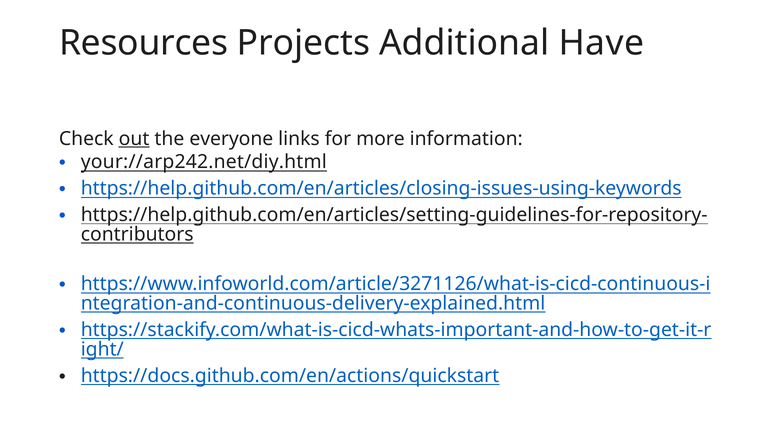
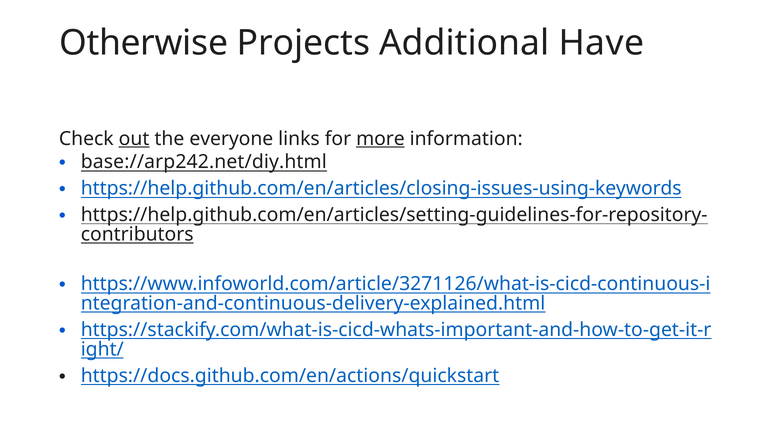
Resources: Resources -> Otherwise
more underline: none -> present
your://arp242.net/diy.html: your://arp242.net/diy.html -> base://arp242.net/diy.html
